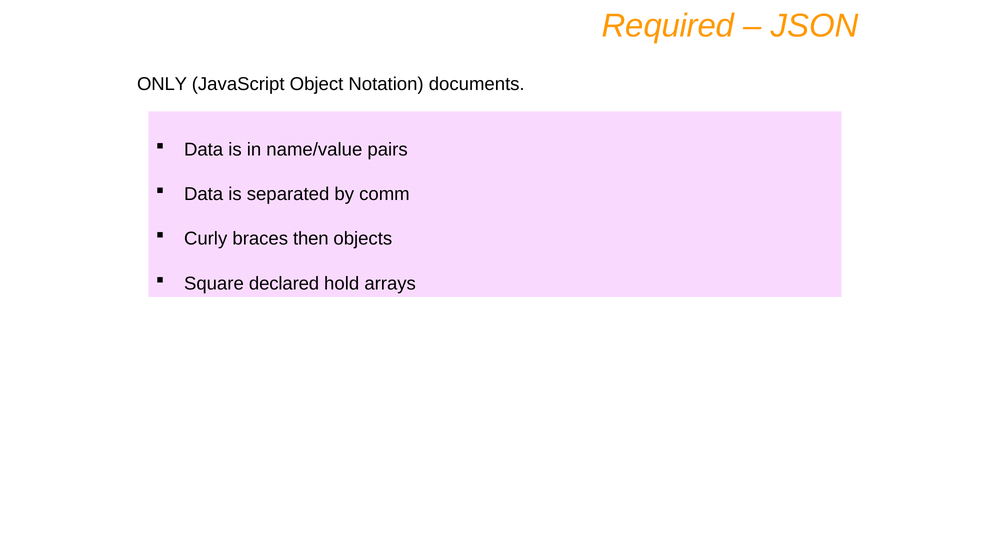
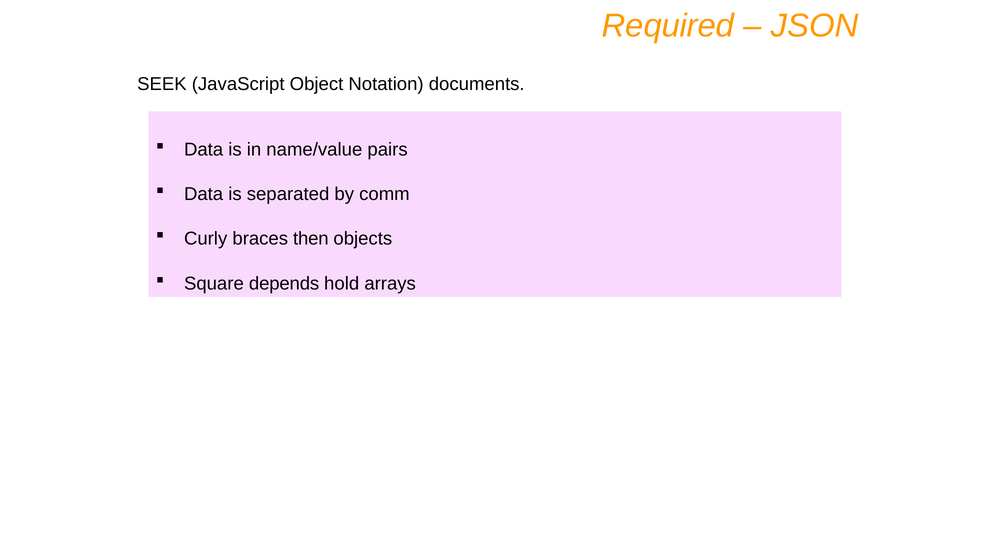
ONLY: ONLY -> SEEK
declared: declared -> depends
